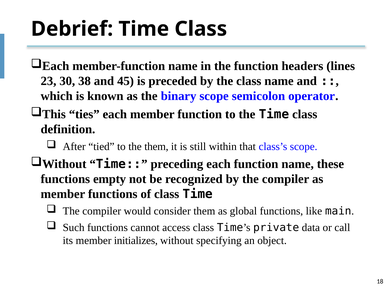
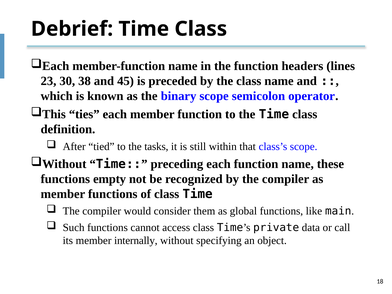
the them: them -> tasks
initializes: initializes -> internally
